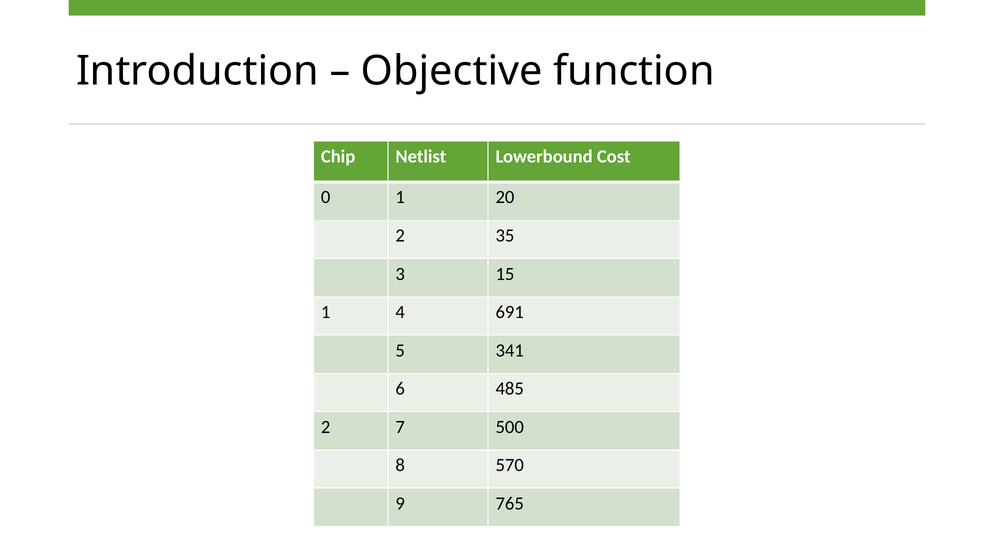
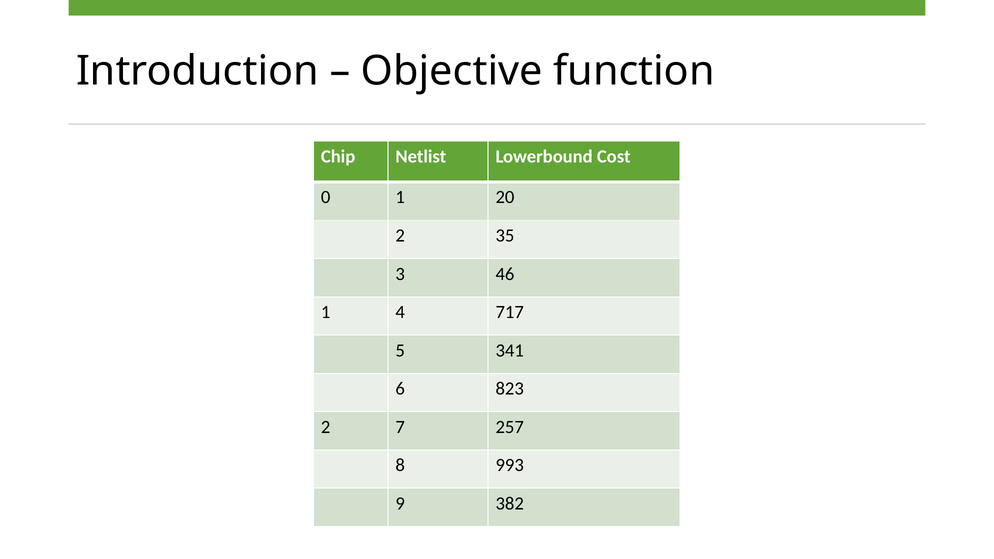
15: 15 -> 46
691: 691 -> 717
485: 485 -> 823
500: 500 -> 257
570: 570 -> 993
765: 765 -> 382
